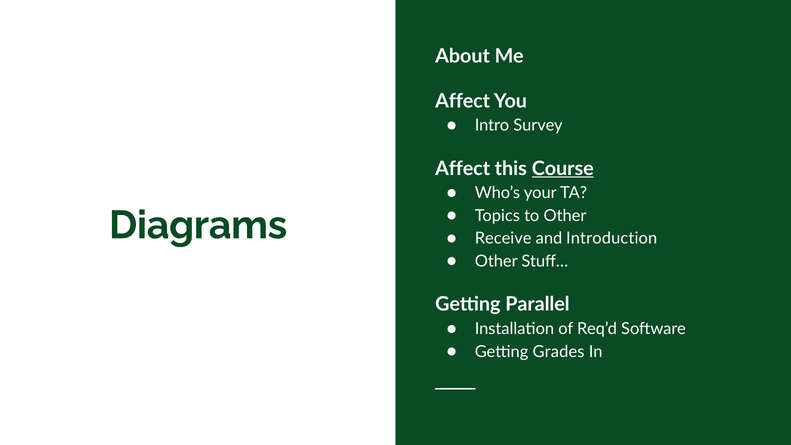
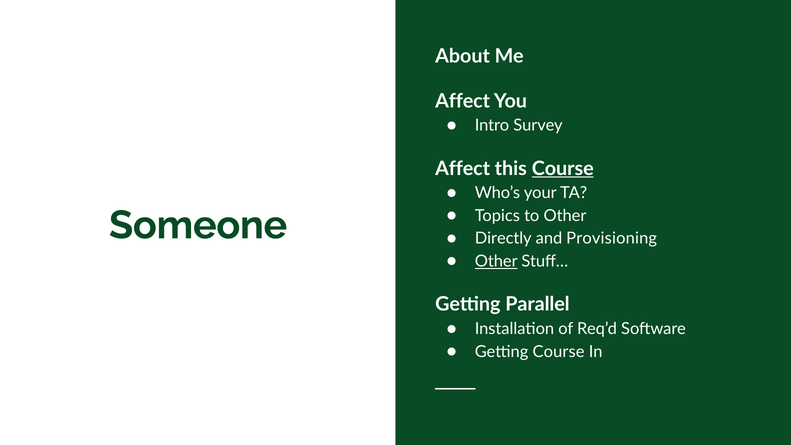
Diagrams: Diagrams -> Someone
Receive: Receive -> Directly
Introduction: Introduction -> Provisioning
Other at (496, 261) underline: none -> present
Getting Grades: Grades -> Course
